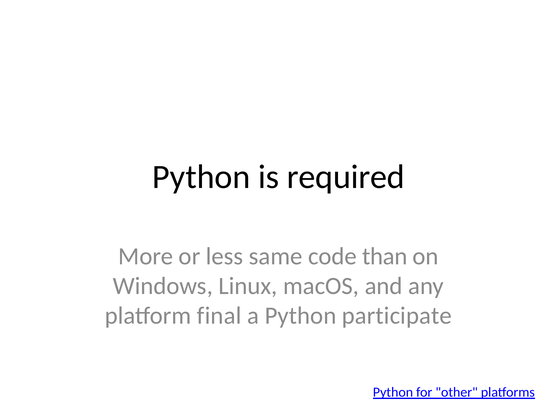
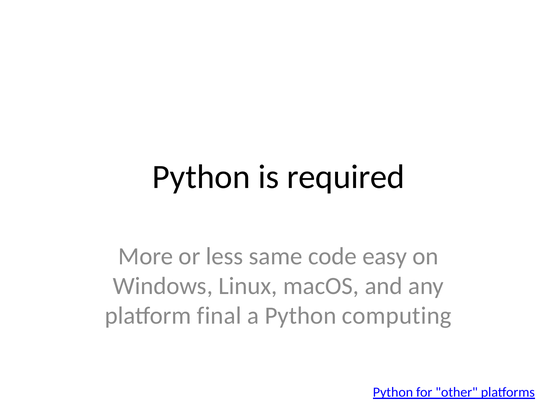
than: than -> easy
participate: participate -> computing
